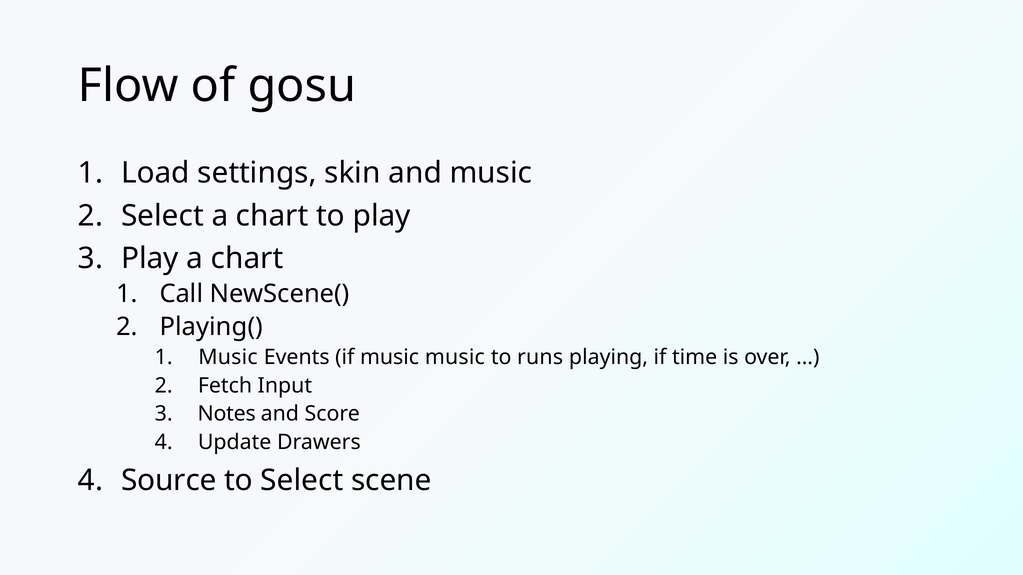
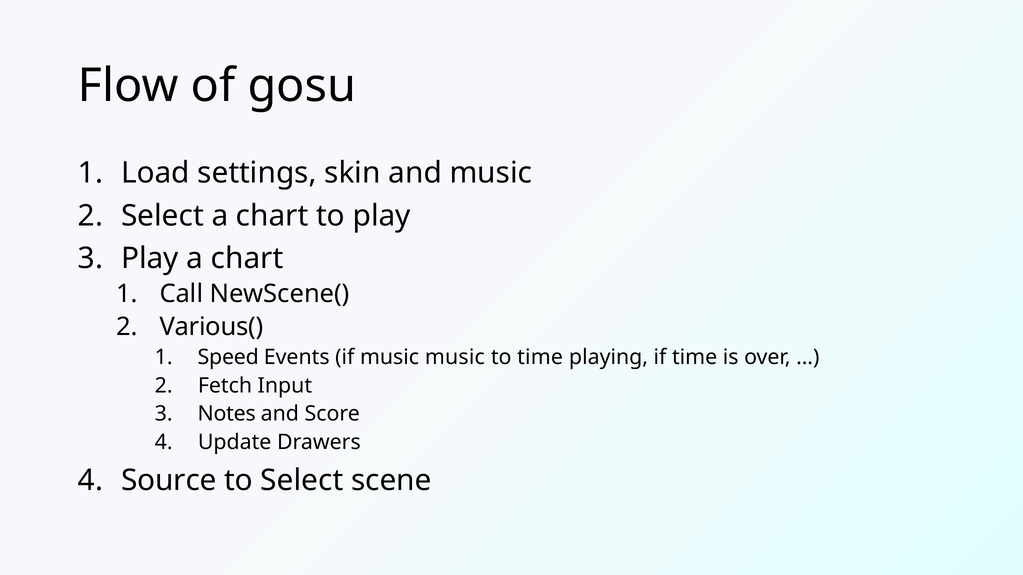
Playing(: Playing( -> Various(
Music at (228, 358): Music -> Speed
to runs: runs -> time
